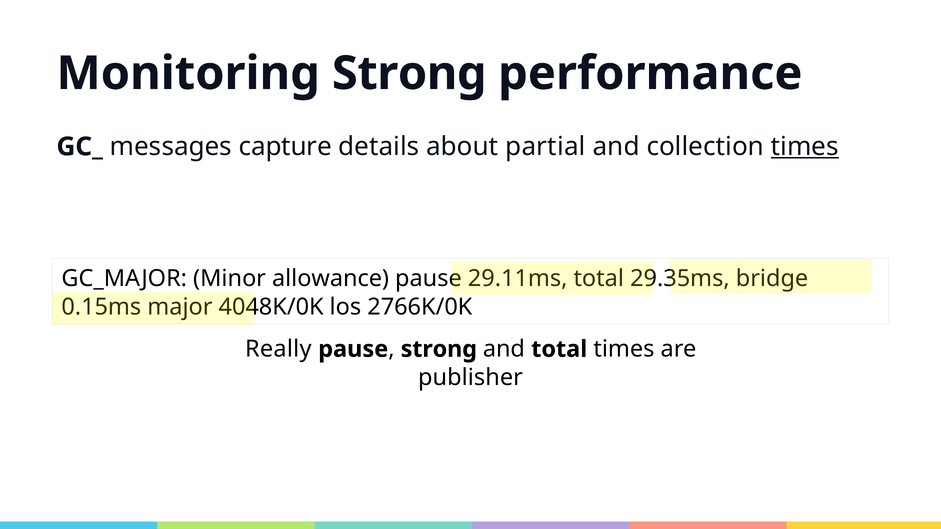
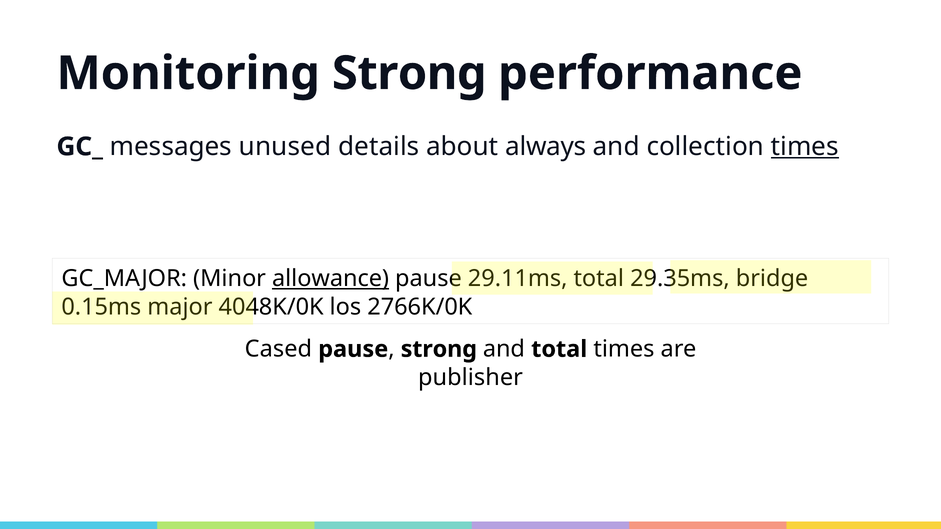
capture: capture -> unused
partial: partial -> always
allowance underline: none -> present
Really: Really -> Cased
